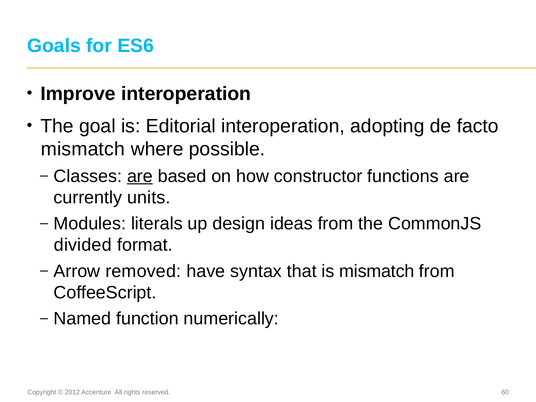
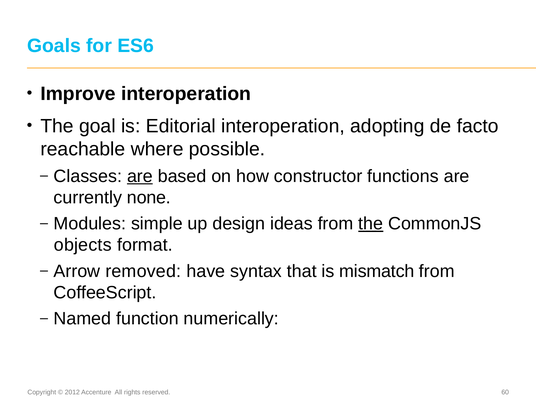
mismatch at (83, 149): mismatch -> reachable
units: units -> none
literals: literals -> simple
the at (371, 224) underline: none -> present
divided: divided -> objects
